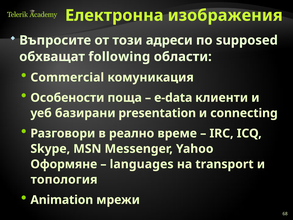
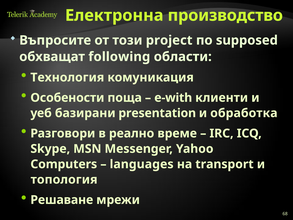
изображения: изображения -> производство
адреси: адреси -> project
Commercial: Commercial -> Технология
e-data: e-data -> e-with
connecting: connecting -> обработка
Оформяне: Оформяне -> Computers
Animation: Animation -> Решаване
